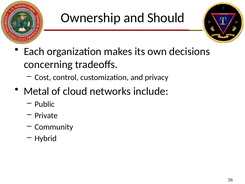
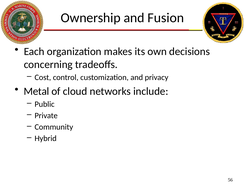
Should: Should -> Fusion
